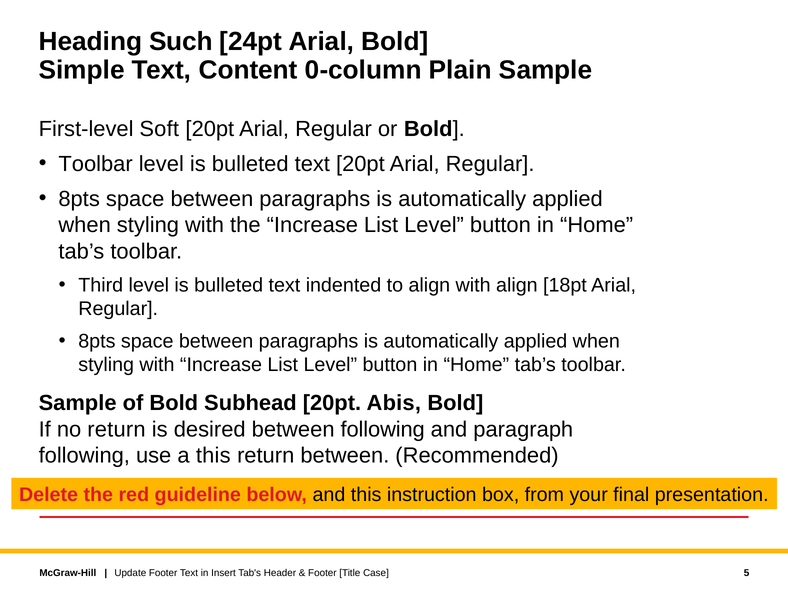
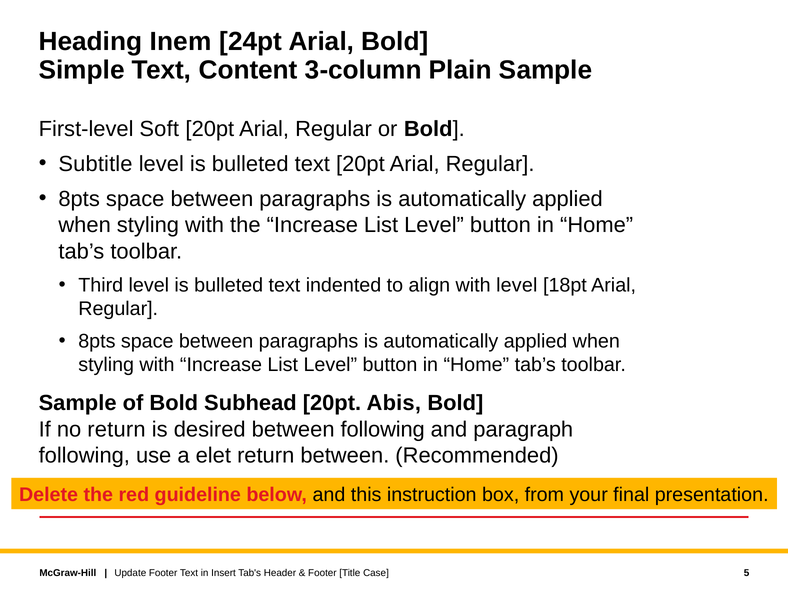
Such: Such -> Inem
0-column: 0-column -> 3-column
Toolbar at (96, 164): Toolbar -> Subtitle
with align: align -> level
a this: this -> elet
